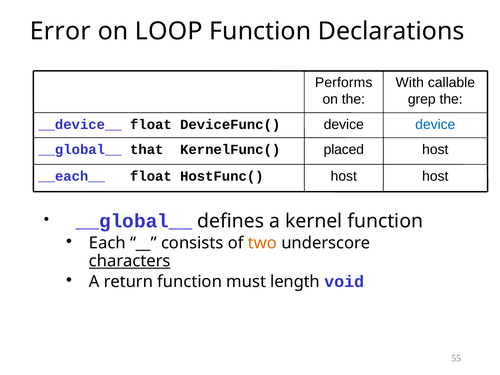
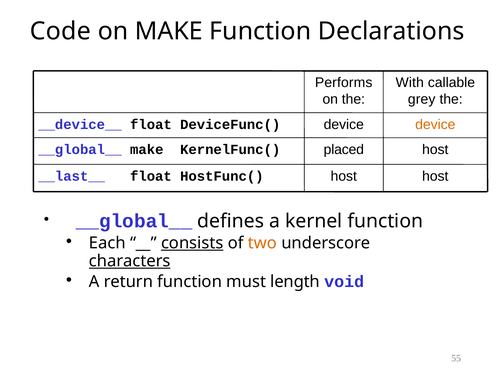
Error: Error -> Code
on LOOP: LOOP -> MAKE
grep: grep -> grey
device at (435, 124) colour: blue -> orange
__global__ that: that -> make
__each__: __each__ -> __last__
consists underline: none -> present
